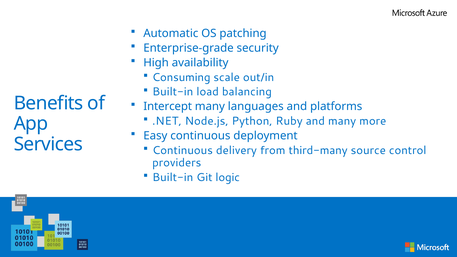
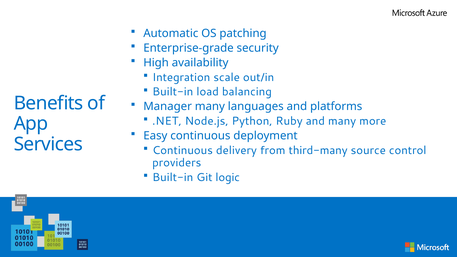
Consuming: Consuming -> Integration
Intercept: Intercept -> Manager
